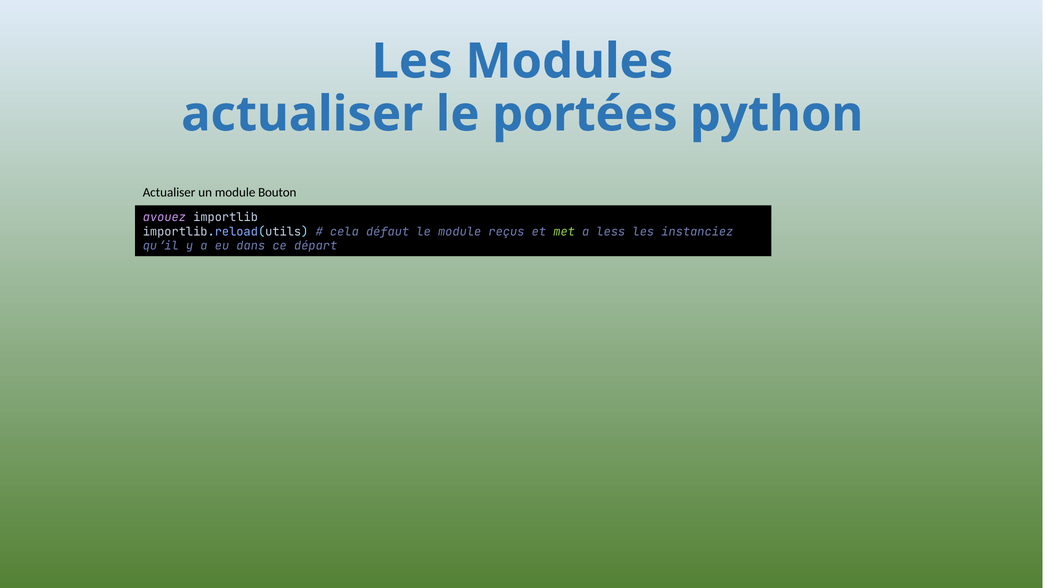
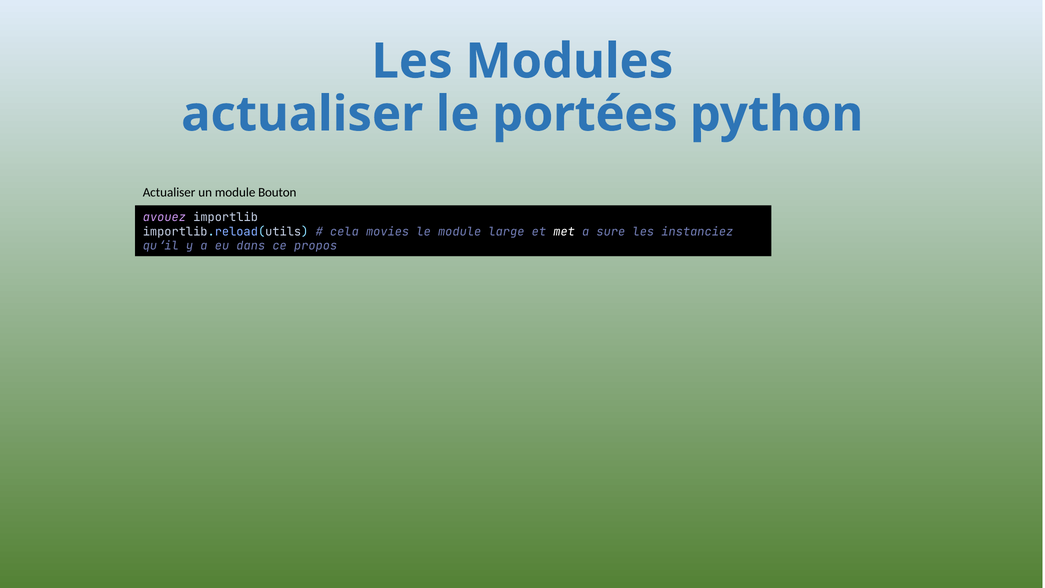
défaut: défaut -> movies
reçus: reçus -> large
met colour: light green -> white
less: less -> sure
départ: départ -> propos
